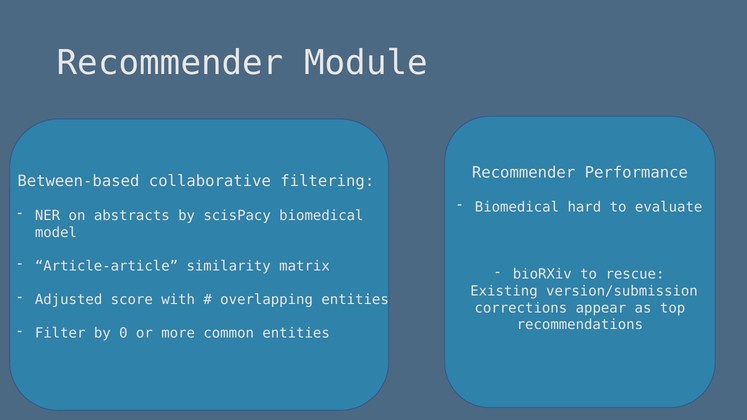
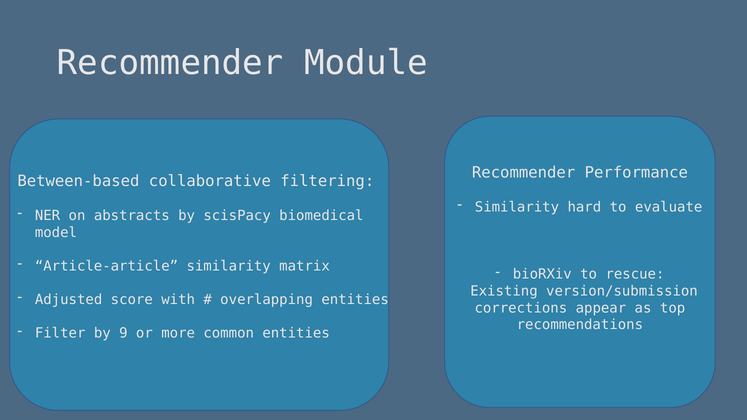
Biomedical at (517, 207): Biomedical -> Similarity
0: 0 -> 9
